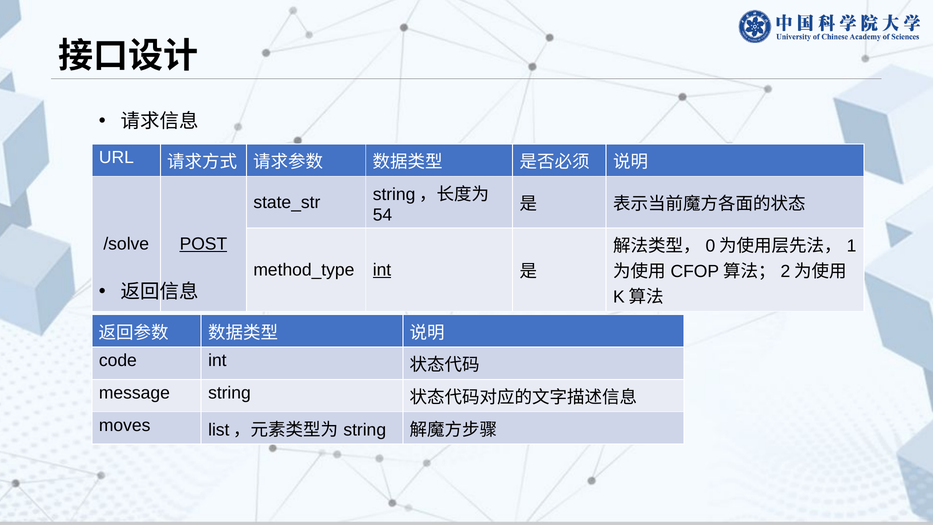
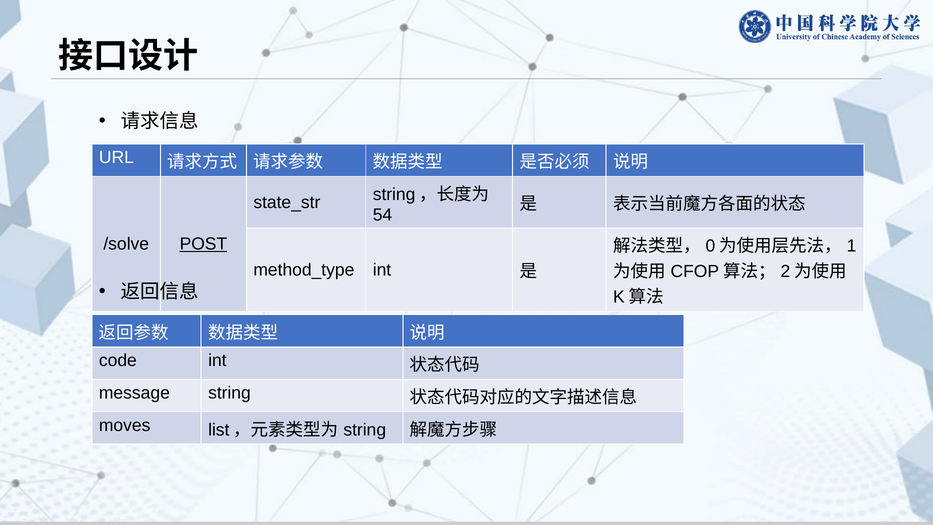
int at (382, 270) underline: present -> none
